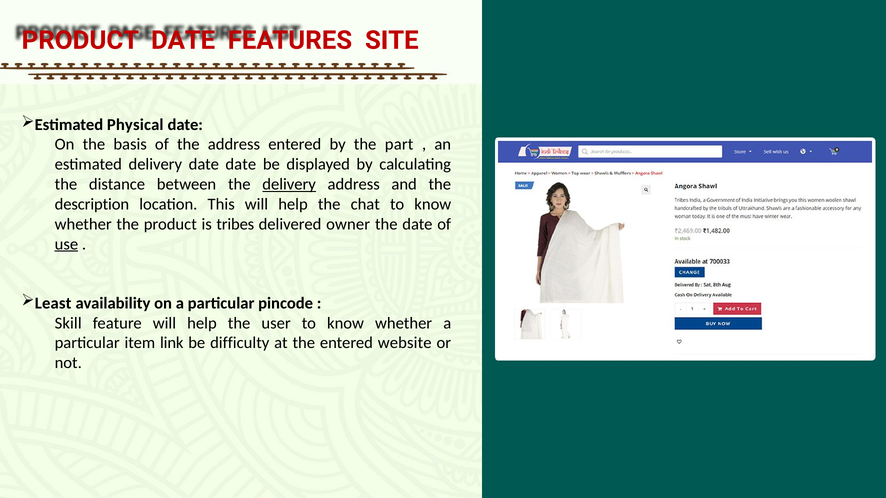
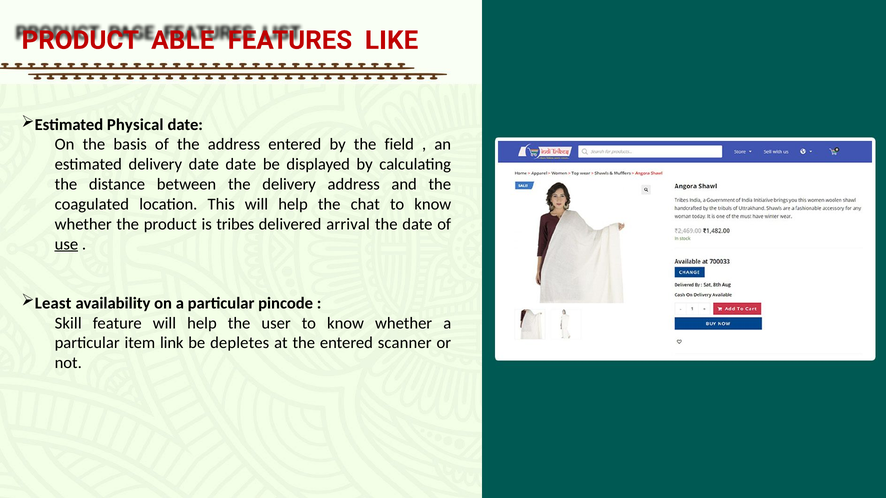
PRODUCT DATE: DATE -> ABLE
SITE: SITE -> LIKE
part: part -> field
delivery at (289, 184) underline: present -> none
description: description -> coagulated
owner: owner -> arrival
difficulty: difficulty -> depletes
website: website -> scanner
